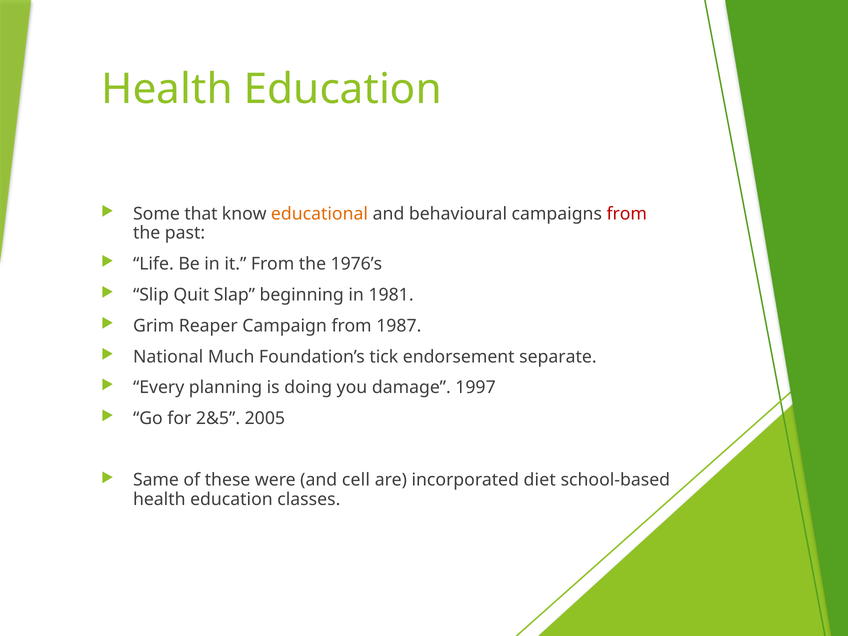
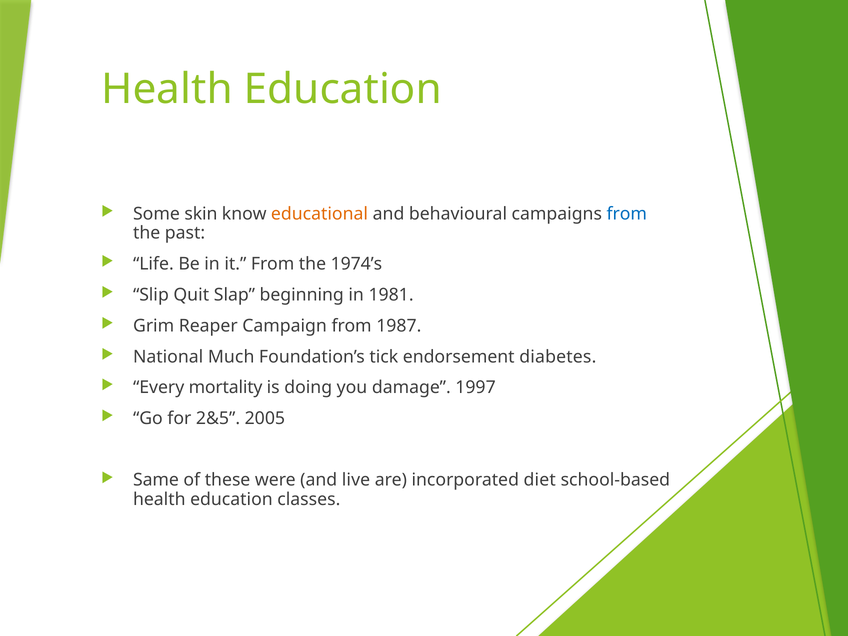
that: that -> skin
from at (627, 214) colour: red -> blue
1976’s: 1976’s -> 1974’s
separate: separate -> diabetes
planning: planning -> mortality
cell: cell -> live
